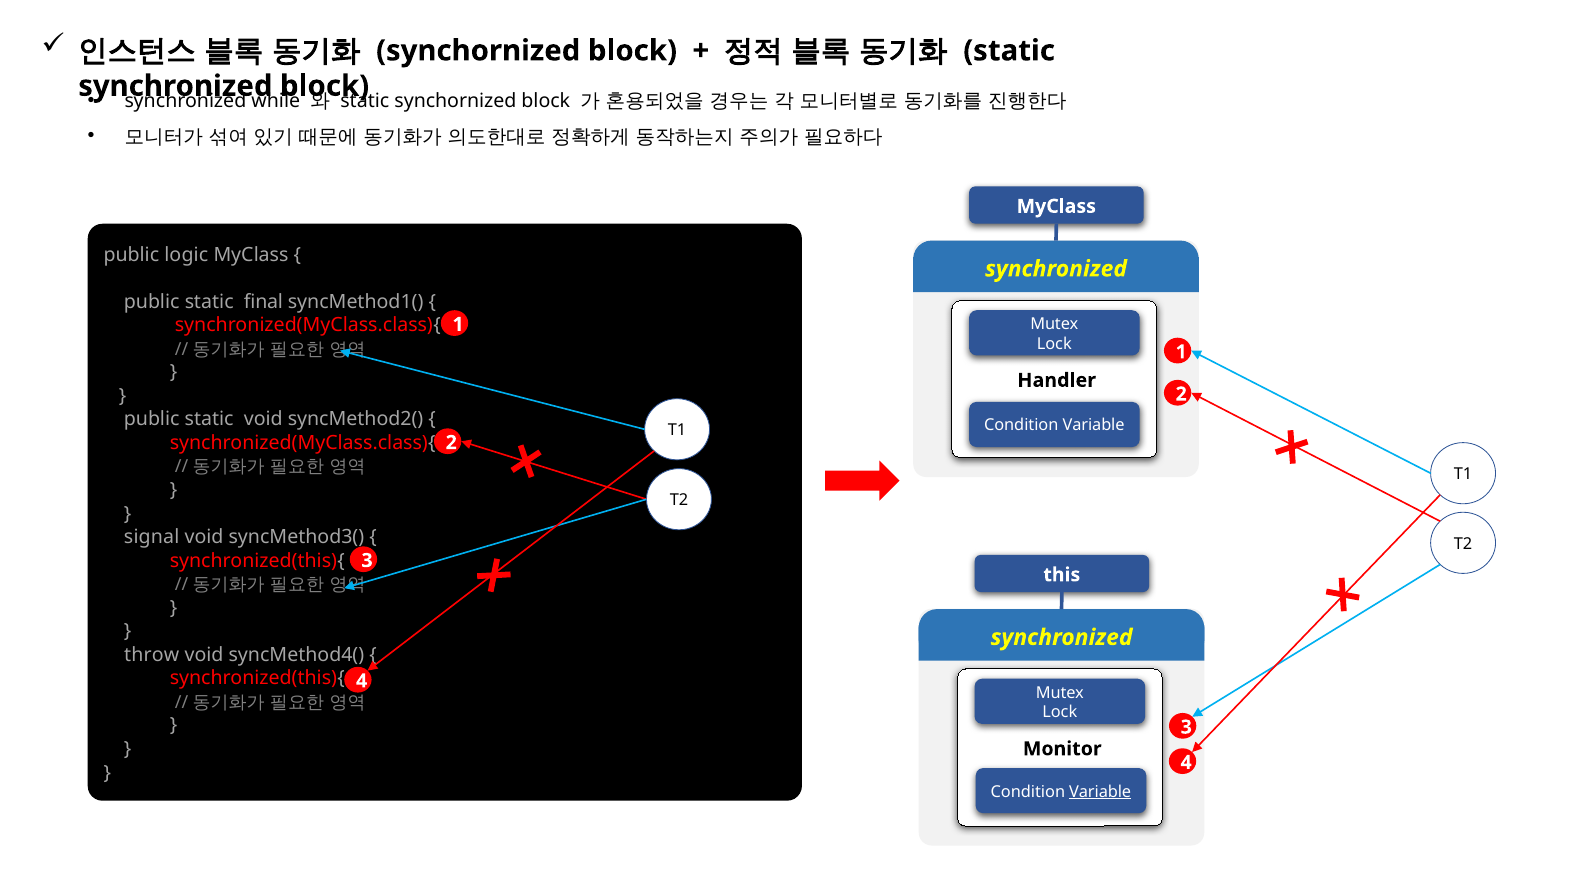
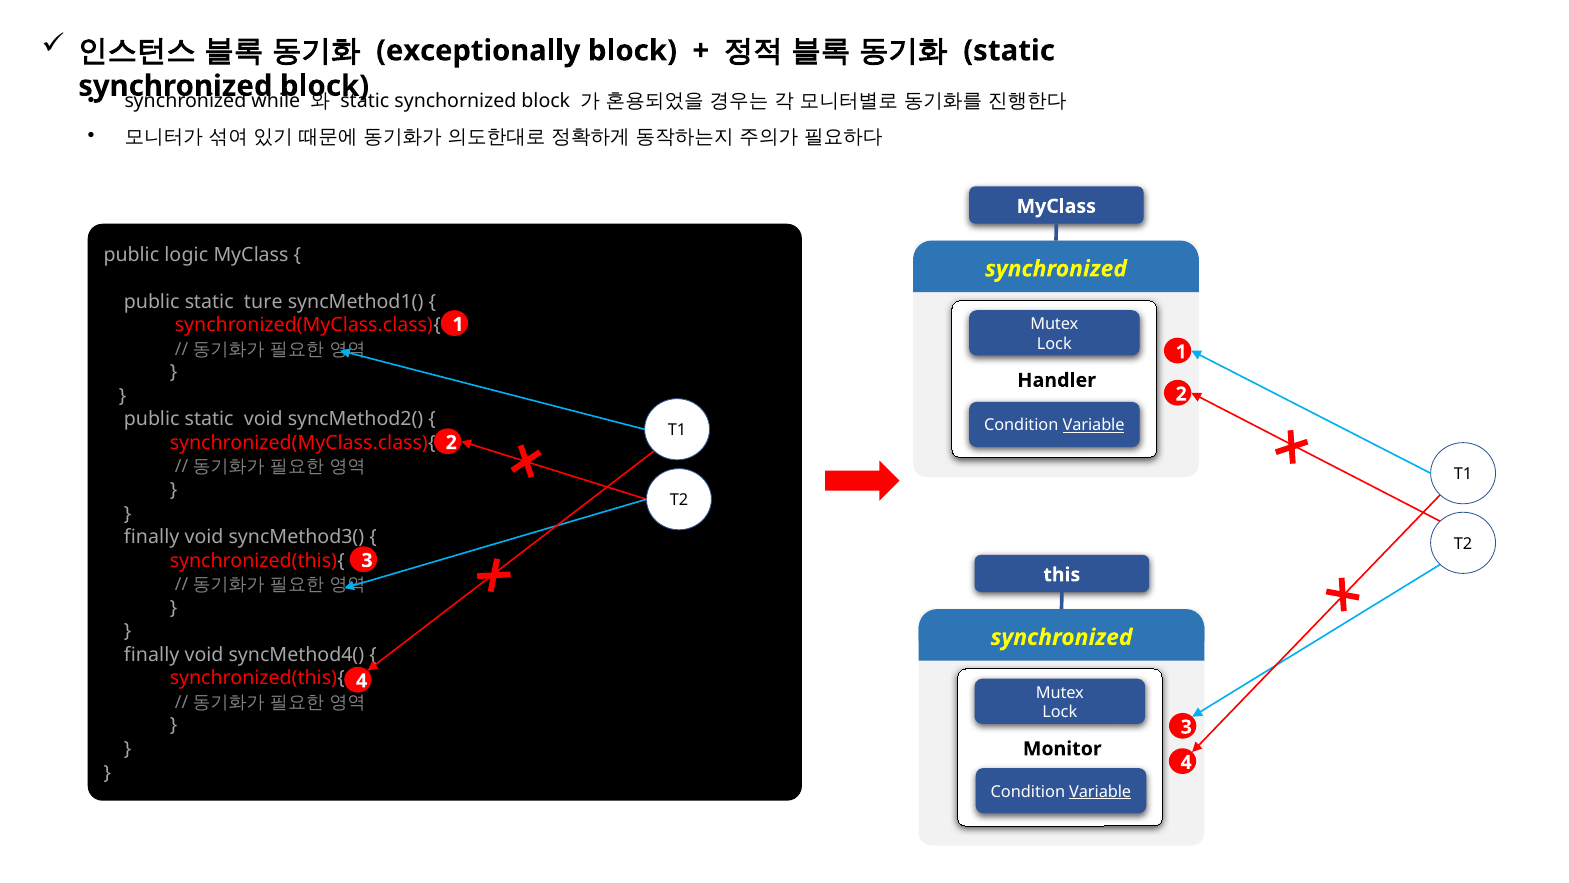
synchornized at (478, 51): synchornized -> exceptionally
final: final -> ture
Variable at (1094, 425) underline: none -> present
signal at (152, 537): signal -> finally
throw at (152, 654): throw -> finally
